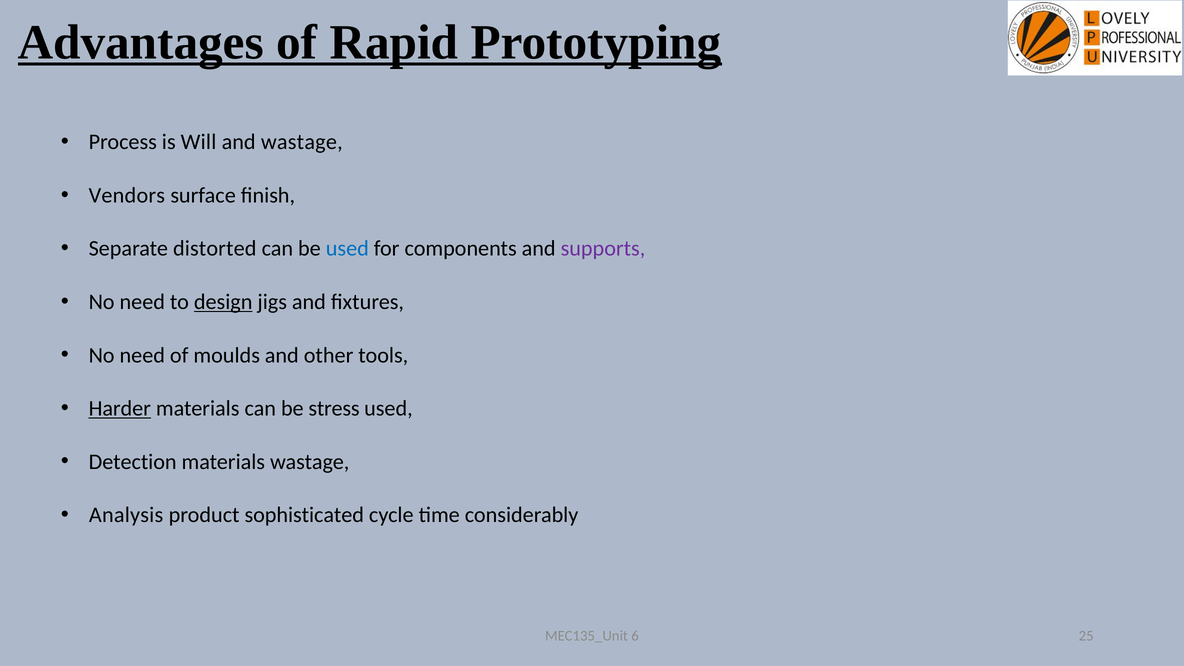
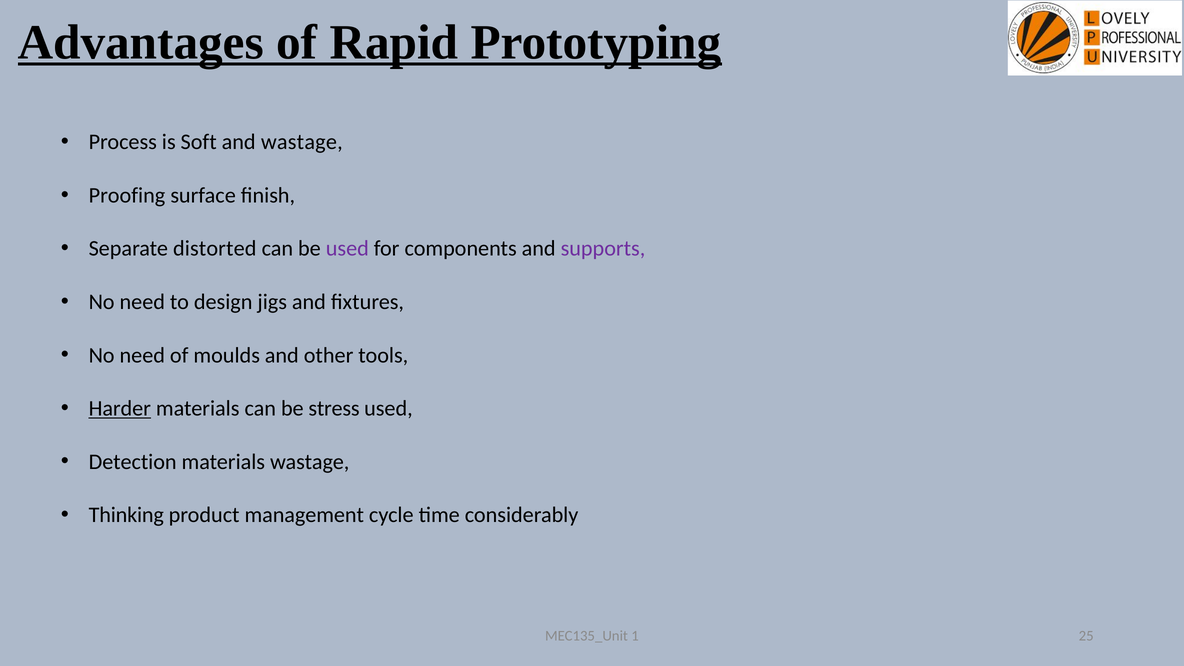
Will: Will -> Soft
Vendors: Vendors -> Proofing
used at (347, 249) colour: blue -> purple
design underline: present -> none
Analysis: Analysis -> Thinking
sophisticated: sophisticated -> management
6: 6 -> 1
